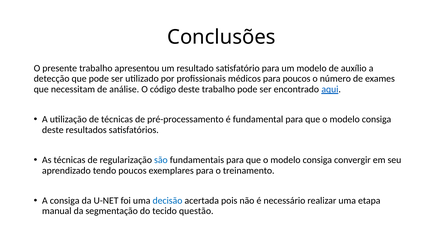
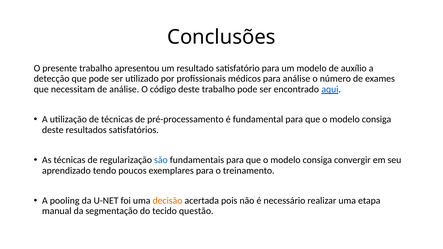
para poucos: poucos -> análise
A consiga: consiga -> pooling
decisão colour: blue -> orange
